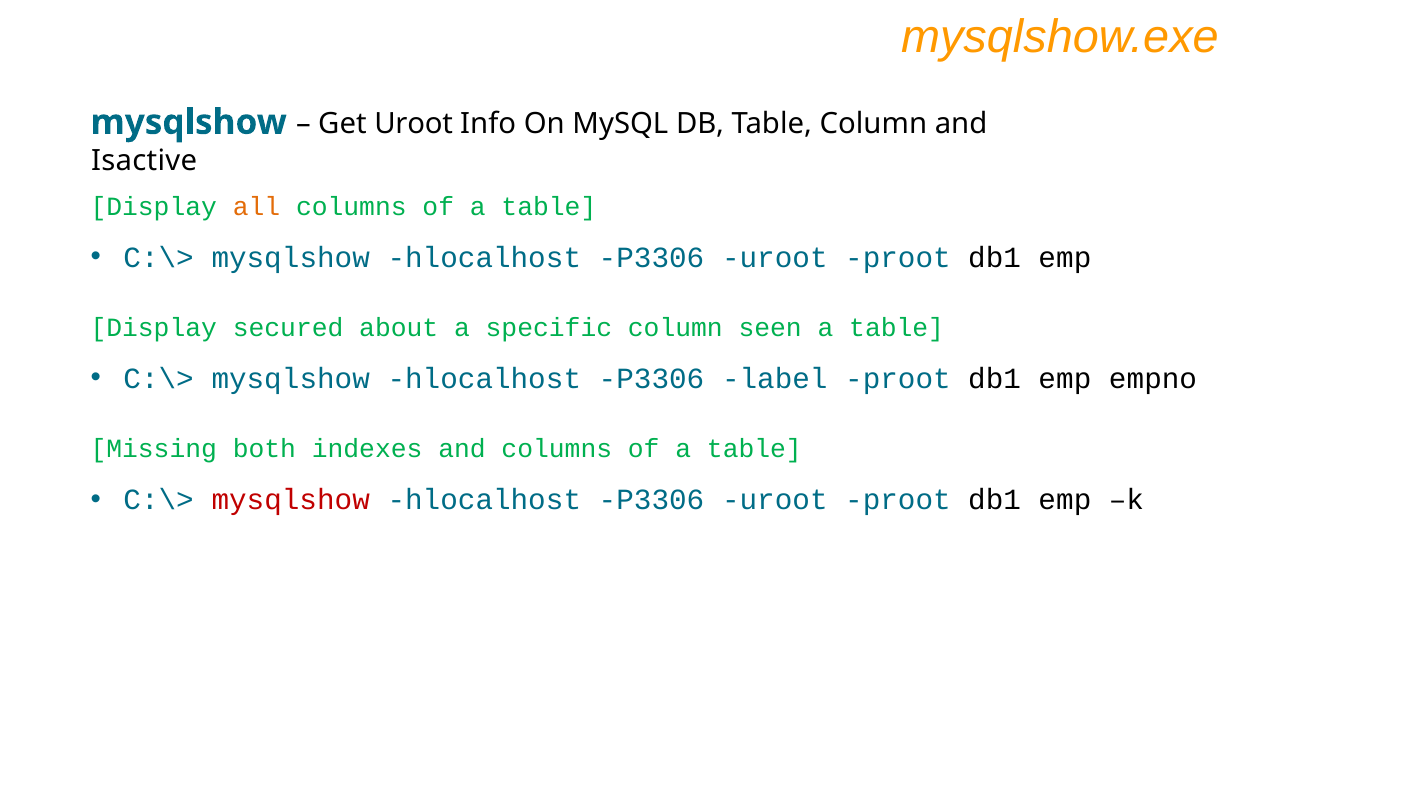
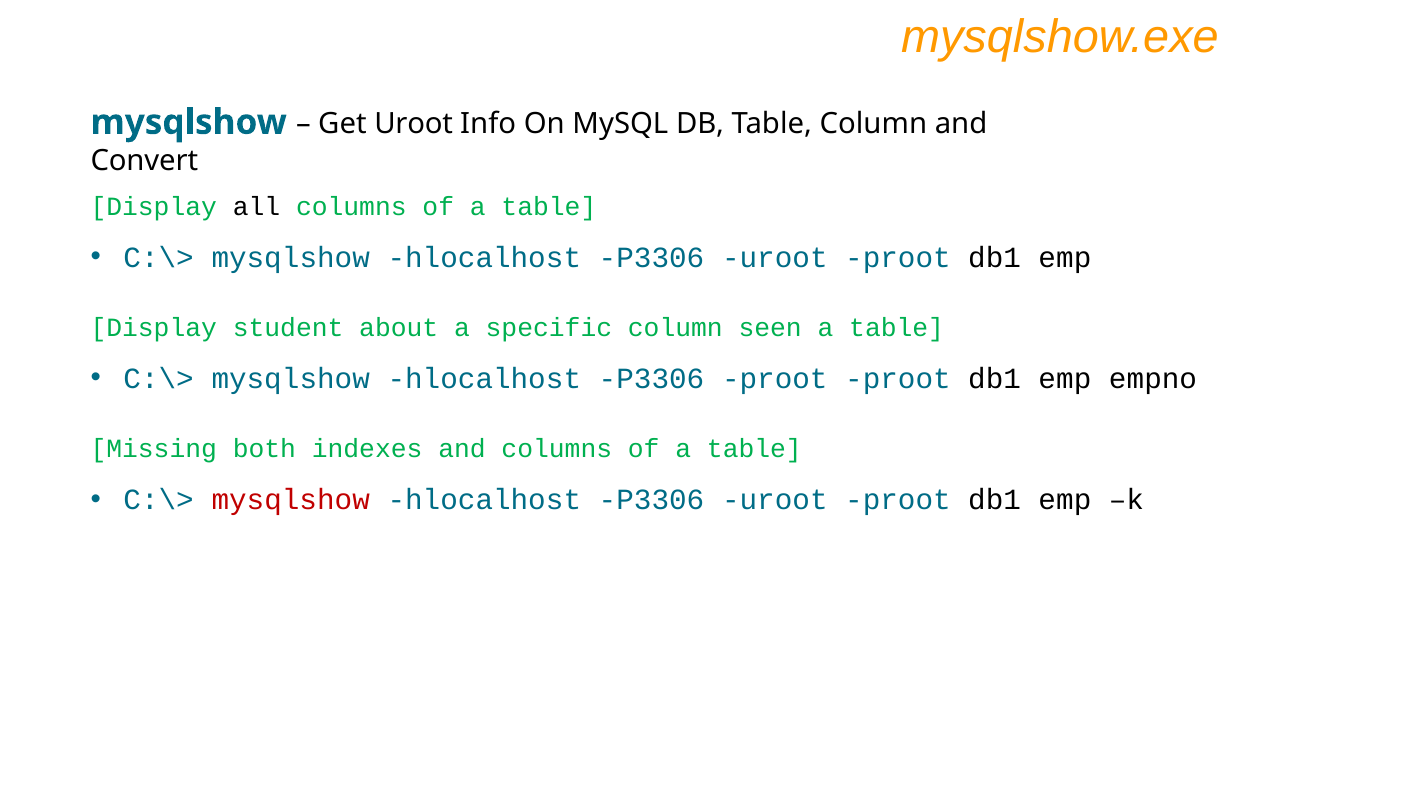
Isactive: Isactive -> Convert
all colour: orange -> black
secured: secured -> student
P3306 label: label -> proot
